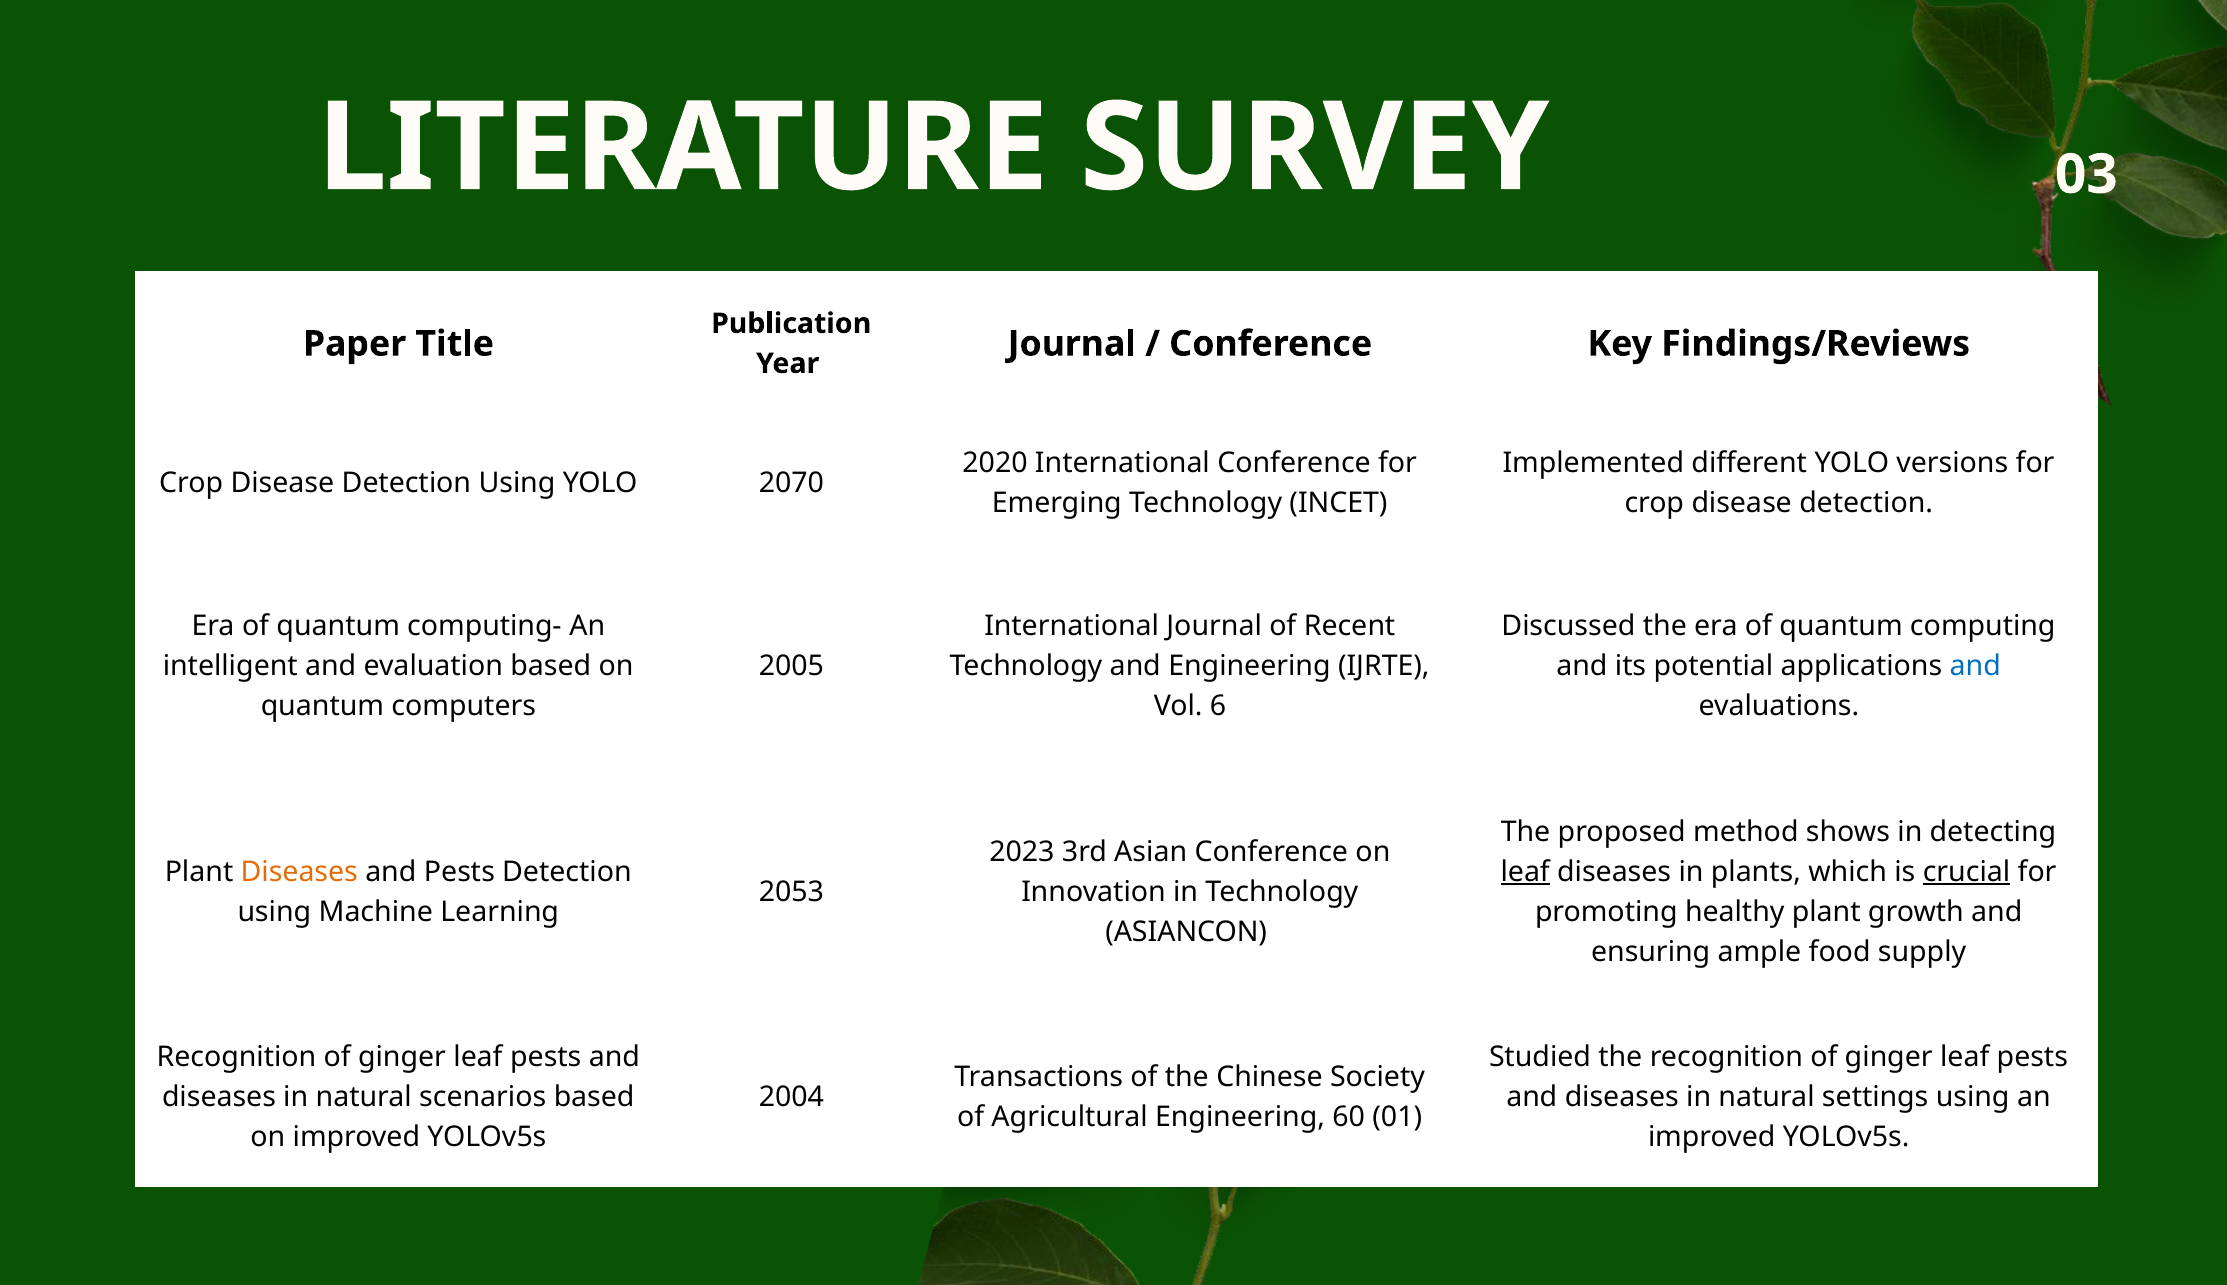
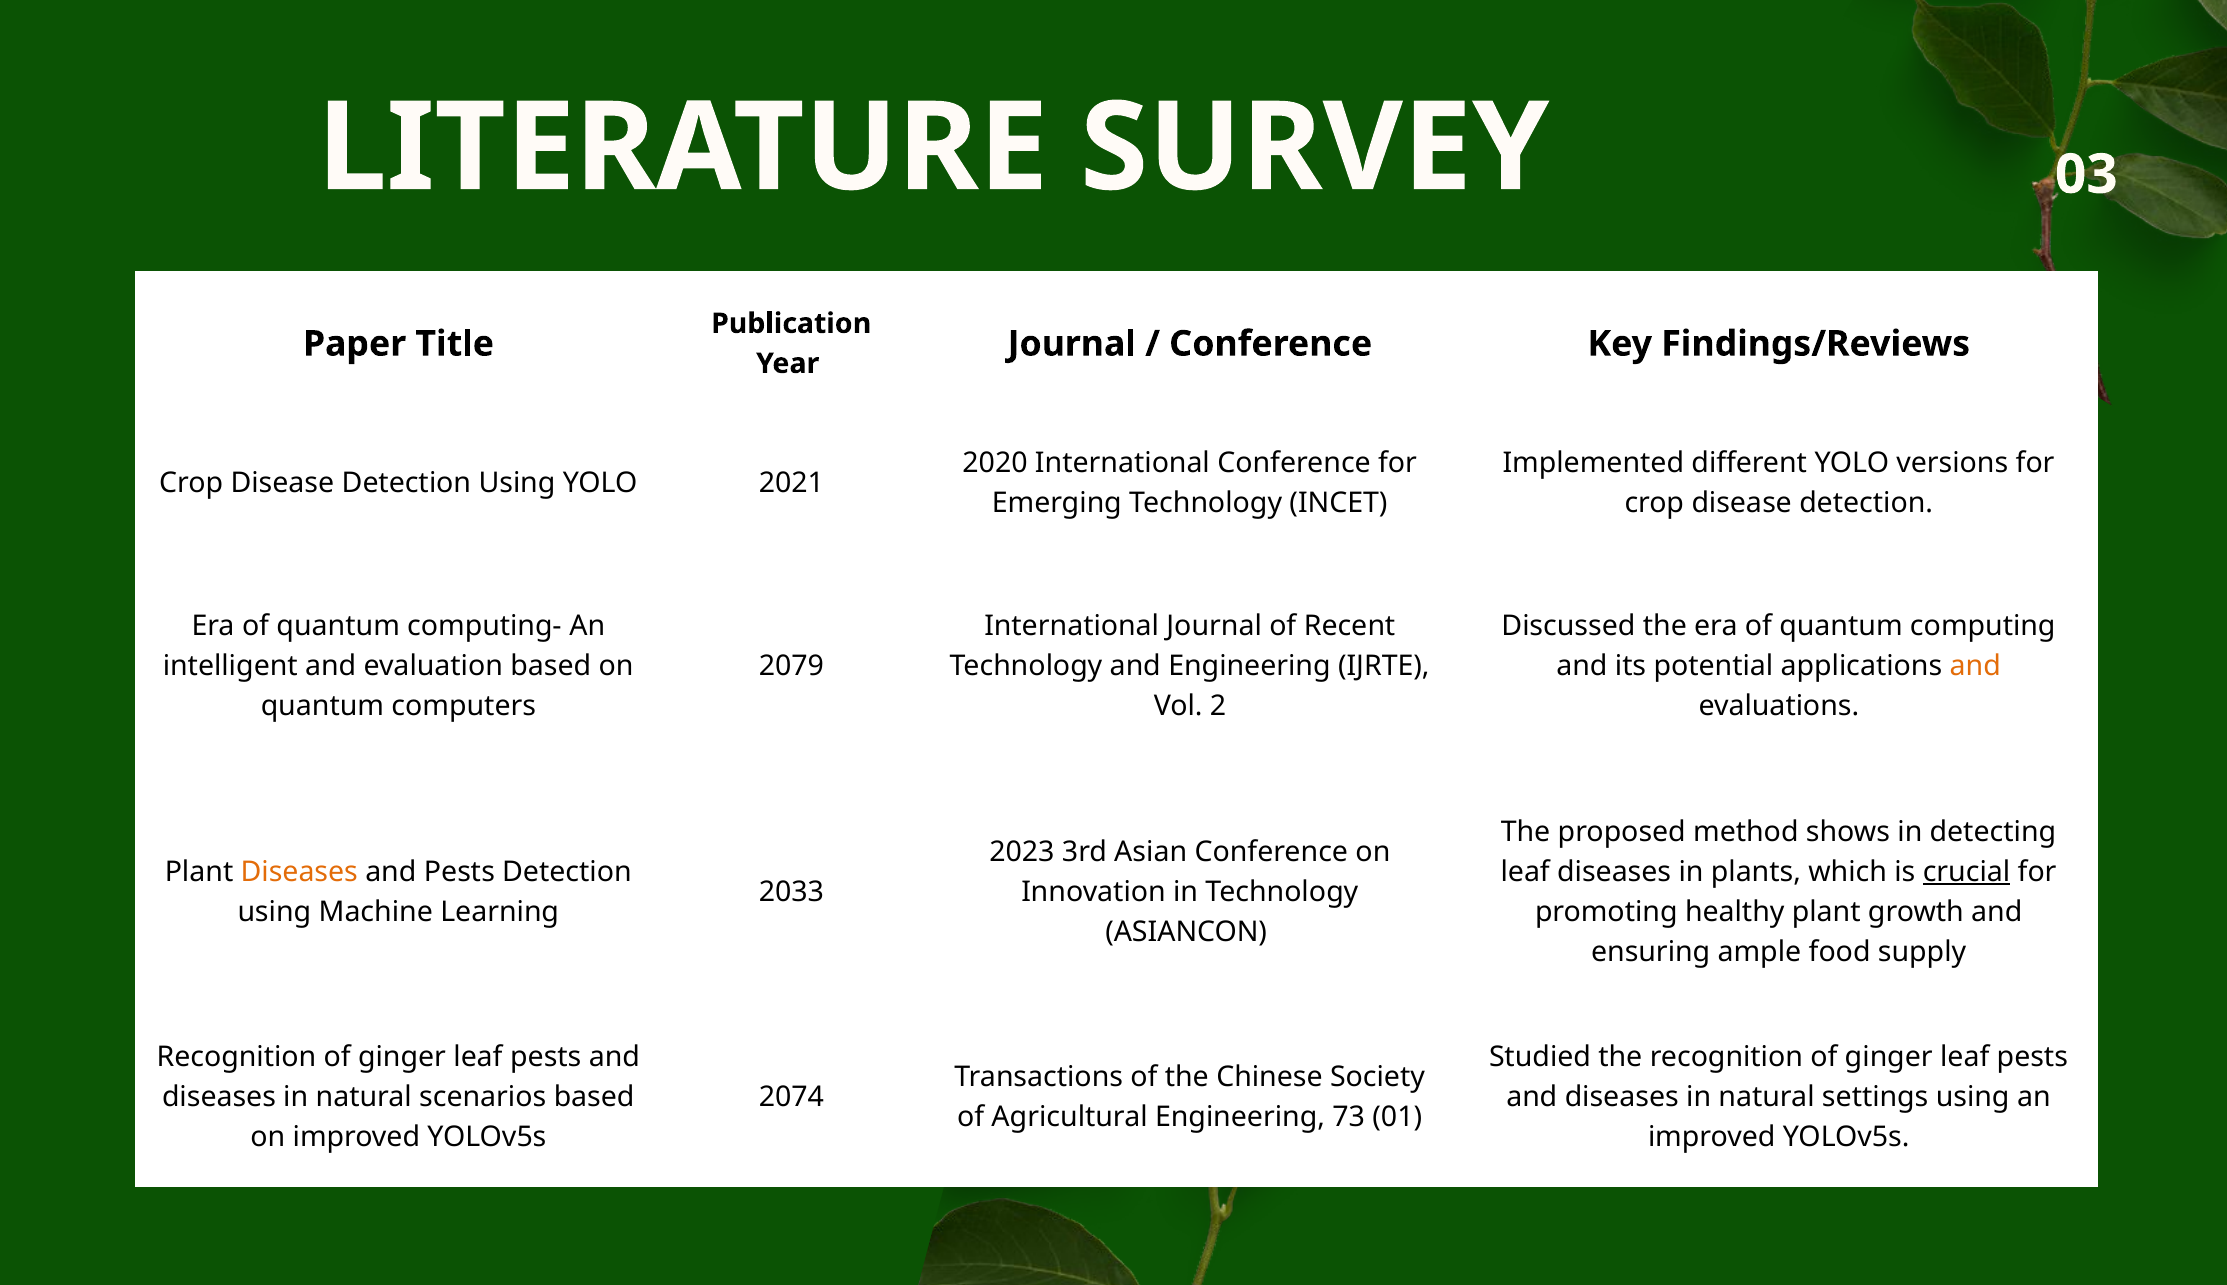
2070: 2070 -> 2021
2005: 2005 -> 2079
and at (1975, 666) colour: blue -> orange
6: 6 -> 2
leaf at (1525, 872) underline: present -> none
2053: 2053 -> 2033
2004: 2004 -> 2074
60: 60 -> 73
